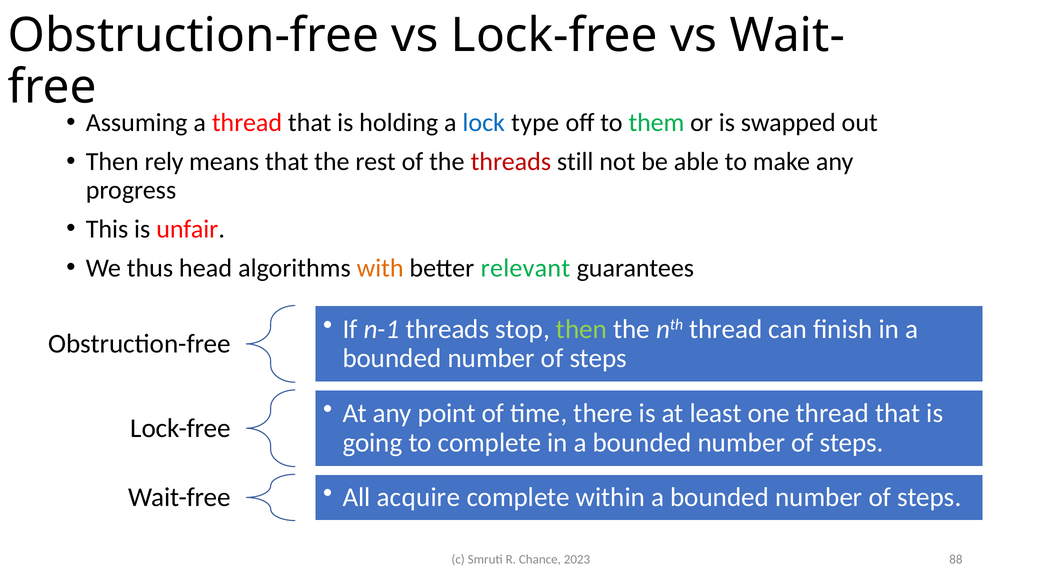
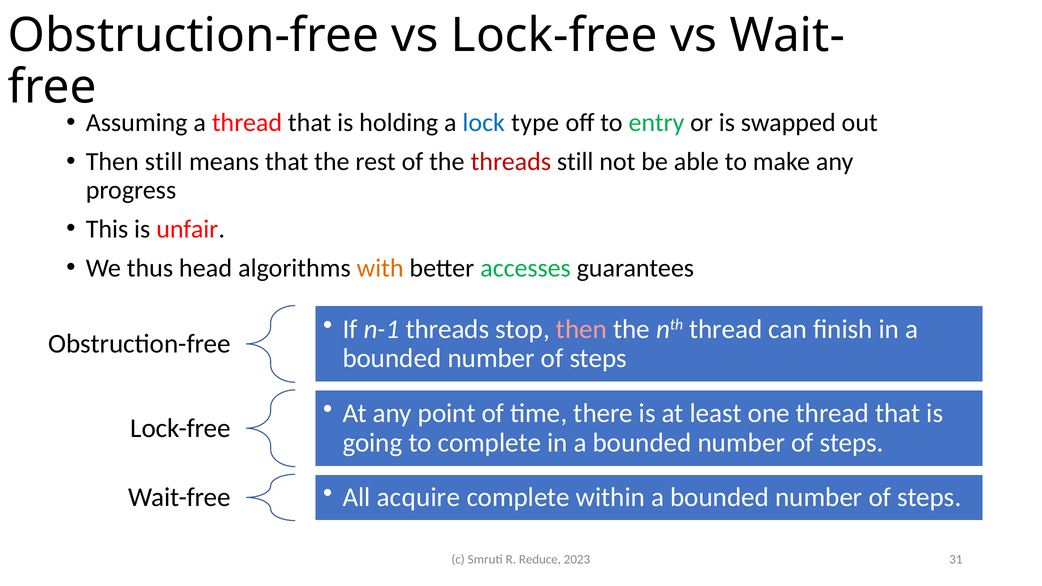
them: them -> entry
Then rely: rely -> still
relevant: relevant -> accesses
then at (581, 329) colour: light green -> pink
Chance: Chance -> Reduce
88: 88 -> 31
